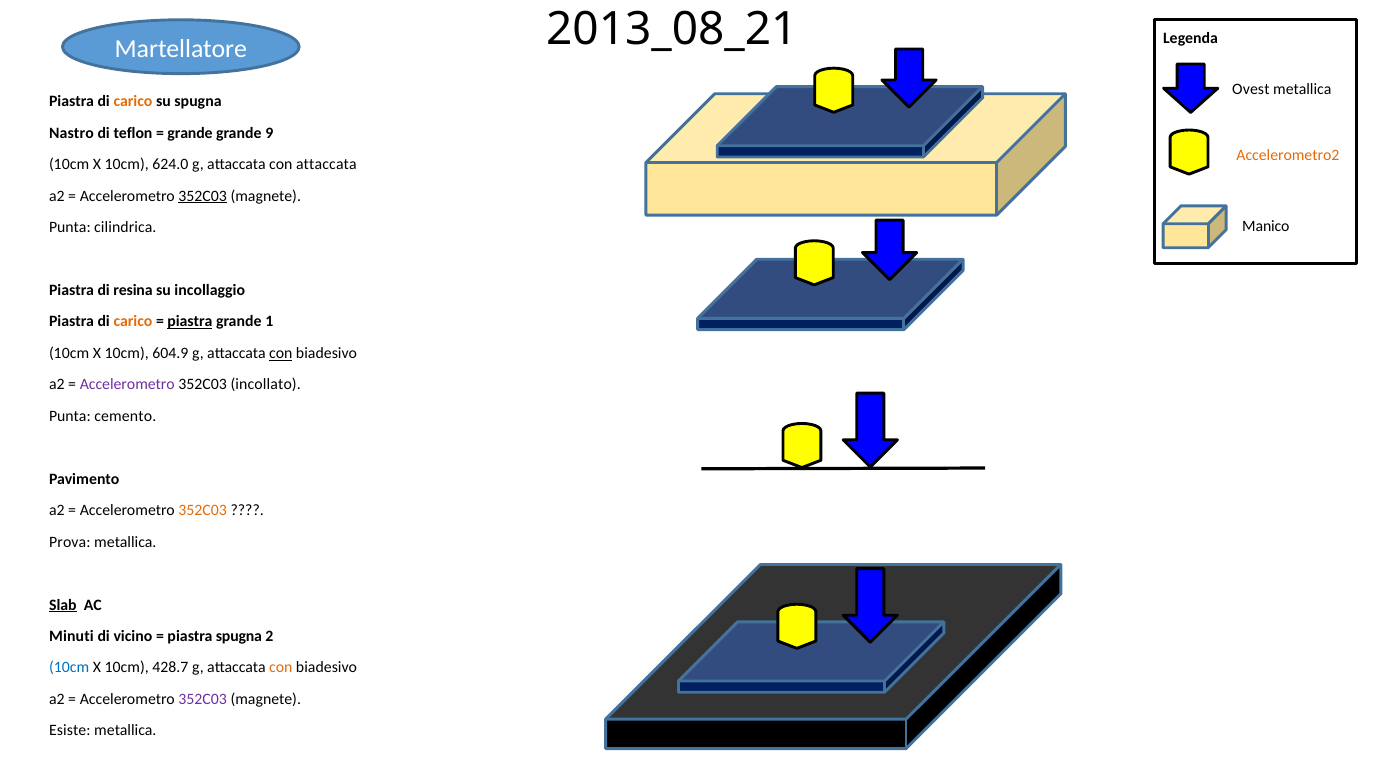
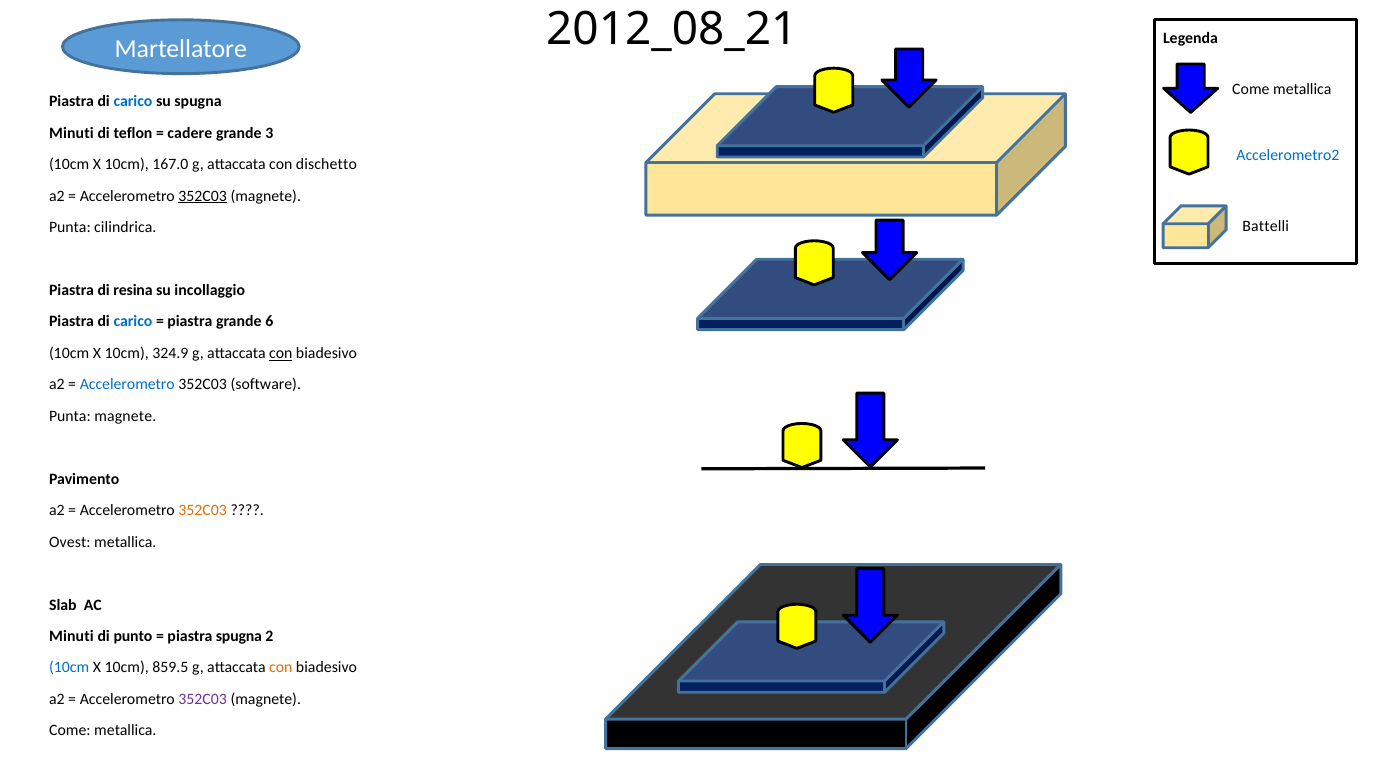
2013_08_21: 2013_08_21 -> 2012_08_21
Ovest at (1251, 89): Ovest -> Come
carico at (133, 102) colour: orange -> blue
Nastro at (71, 133): Nastro -> Minuti
grande at (190, 133): grande -> cadere
9: 9 -> 3
Accelerometro2 colour: orange -> blue
624.0: 624.0 -> 167.0
con attaccata: attaccata -> dischetto
Manico: Manico -> Battelli
carico at (133, 322) colour: orange -> blue
piastra at (190, 322) underline: present -> none
1: 1 -> 6
604.9: 604.9 -> 324.9
Accelerometro at (127, 385) colour: purple -> blue
incollato: incollato -> software
Punta cemento: cemento -> magnete
Prova: Prova -> Ovest
Slab underline: present -> none
vicino: vicino -> punto
428.7: 428.7 -> 859.5
Esiste at (70, 731): Esiste -> Come
